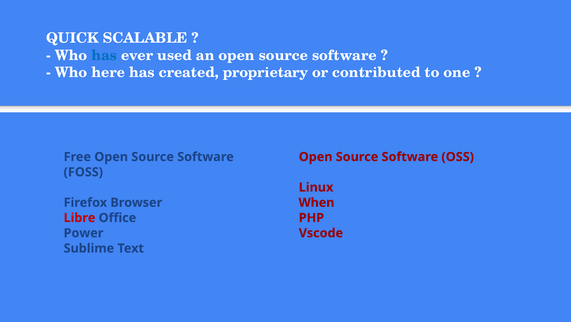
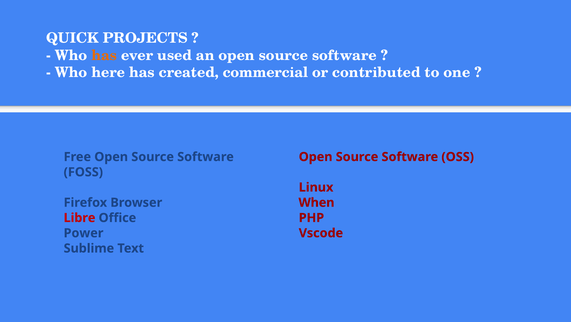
SCALABLE: SCALABLE -> PROJECTS
has at (104, 55) colour: blue -> orange
proprietary: proprietary -> commercial
